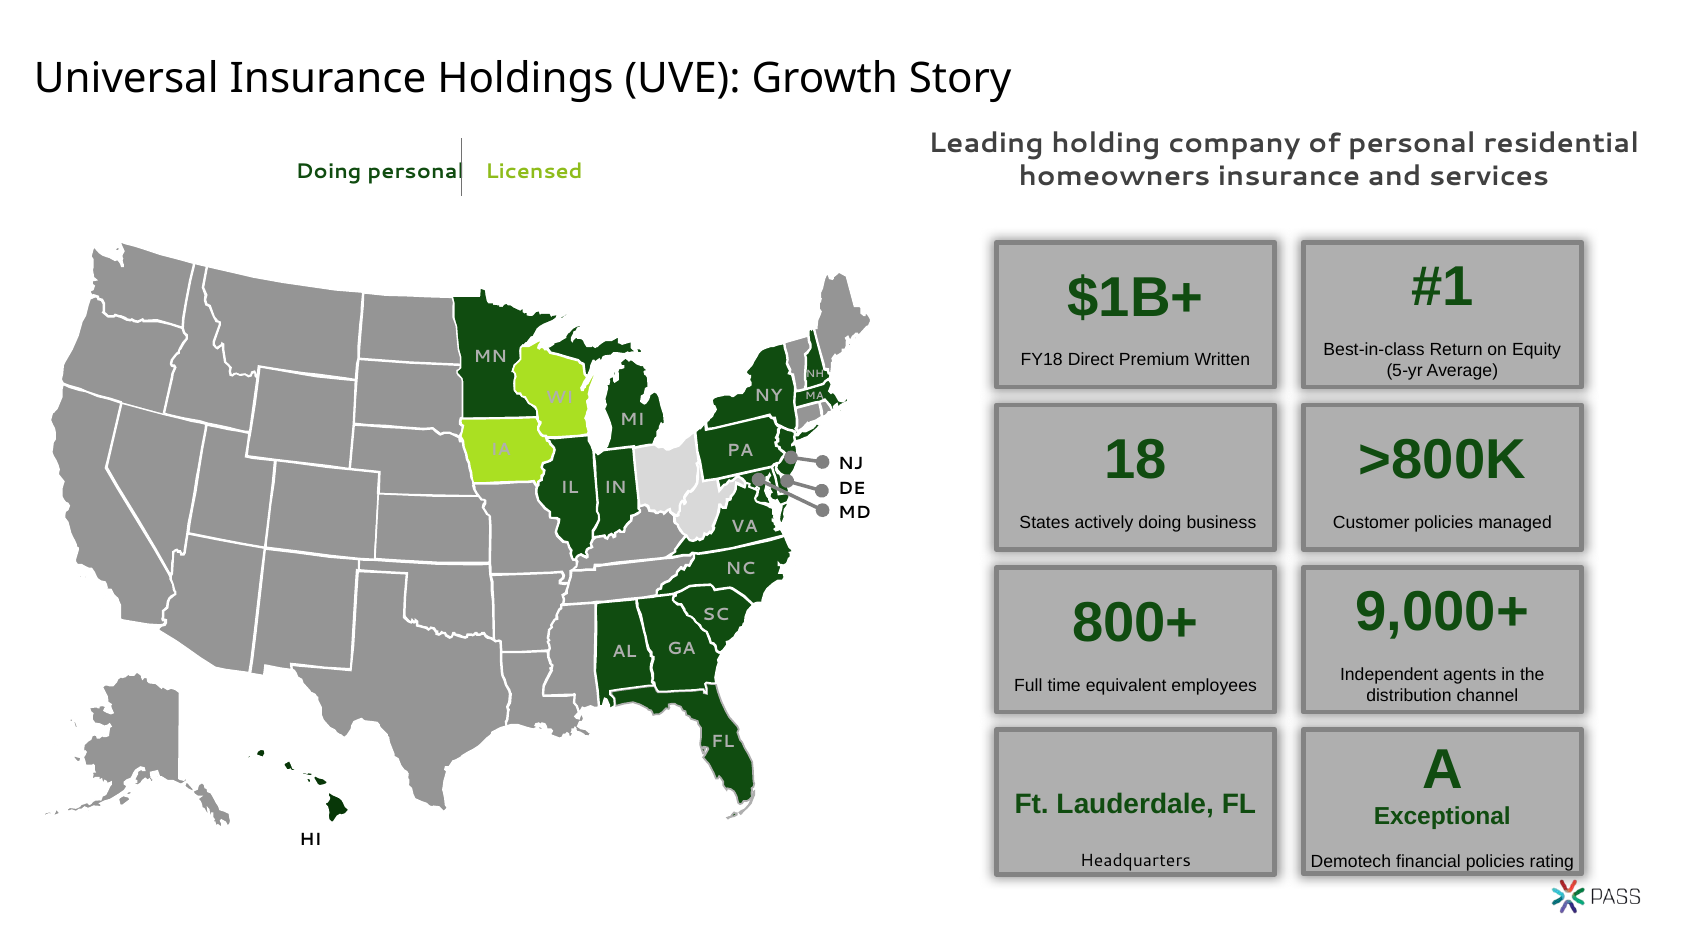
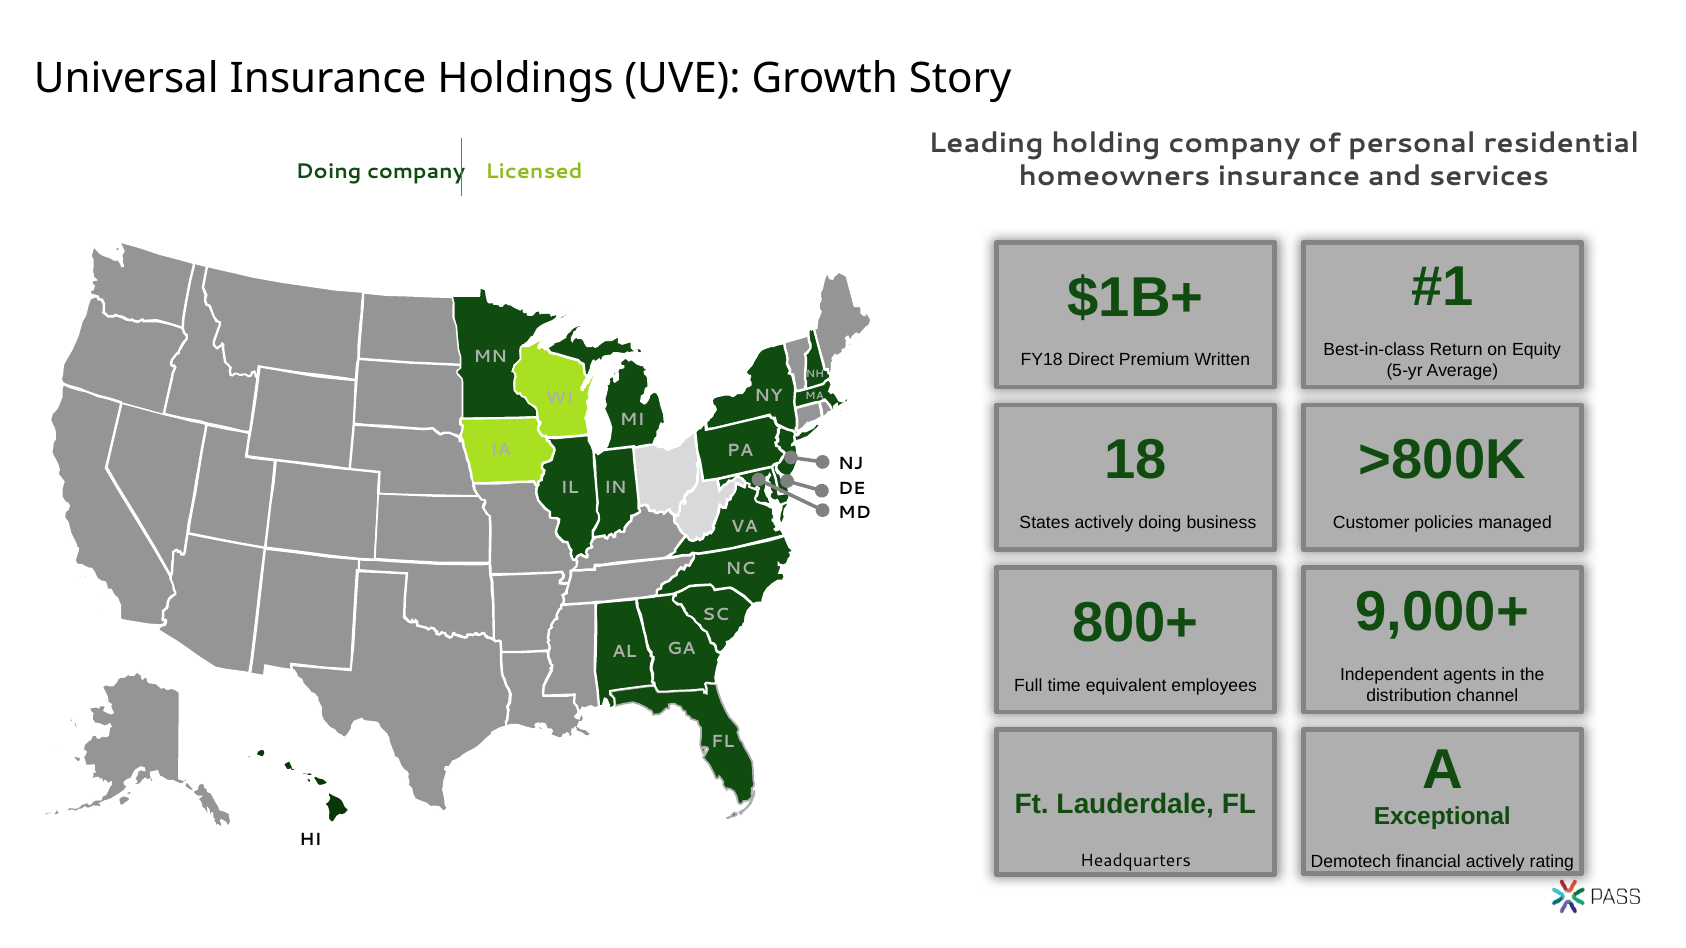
Doing personal: personal -> company
financial policies: policies -> actively
